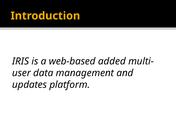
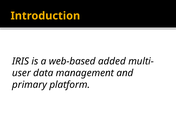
updates: updates -> primary
